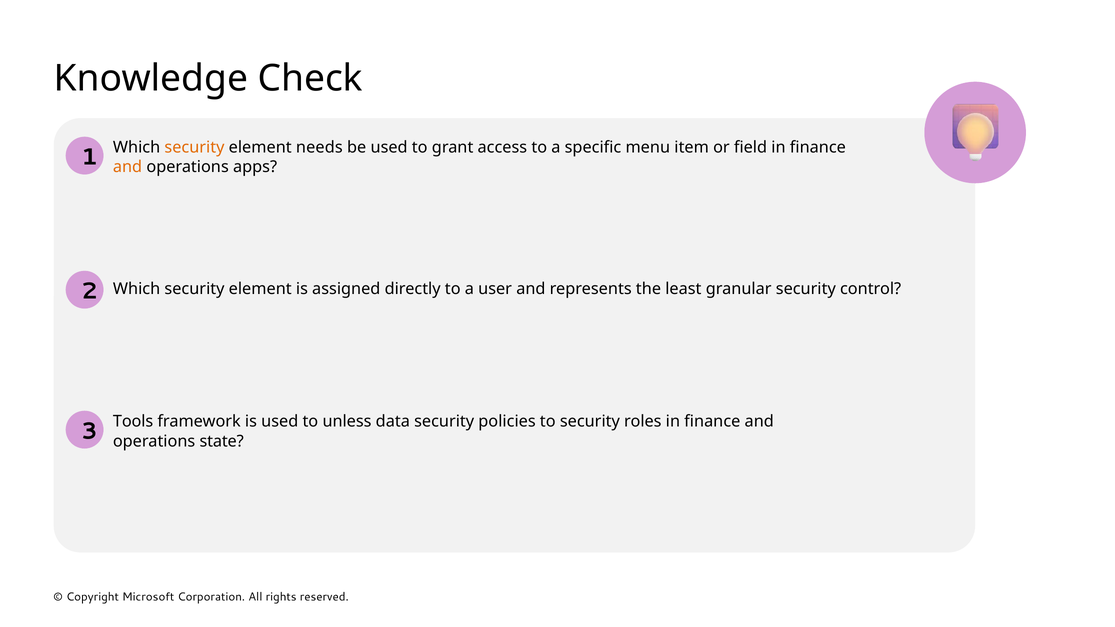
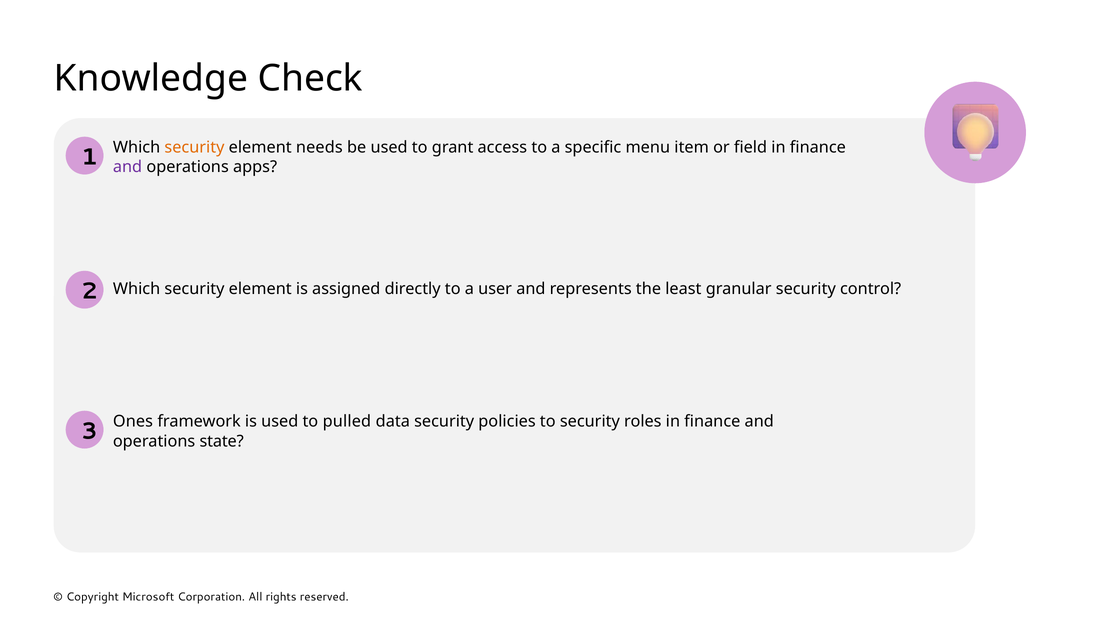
and at (128, 167) colour: orange -> purple
Tools: Tools -> Ones
unless: unless -> pulled
